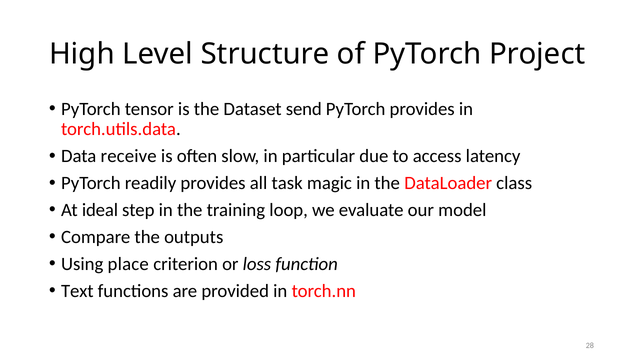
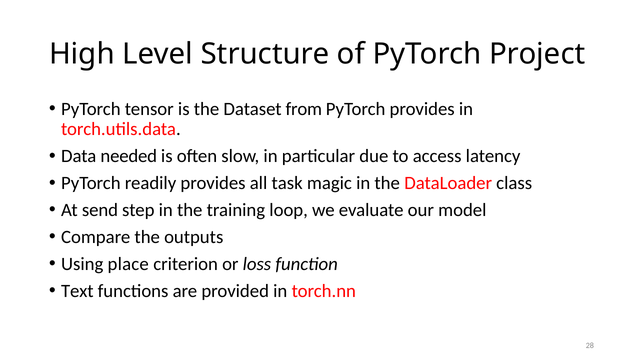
send: send -> from
receive: receive -> needed
ideal: ideal -> send
